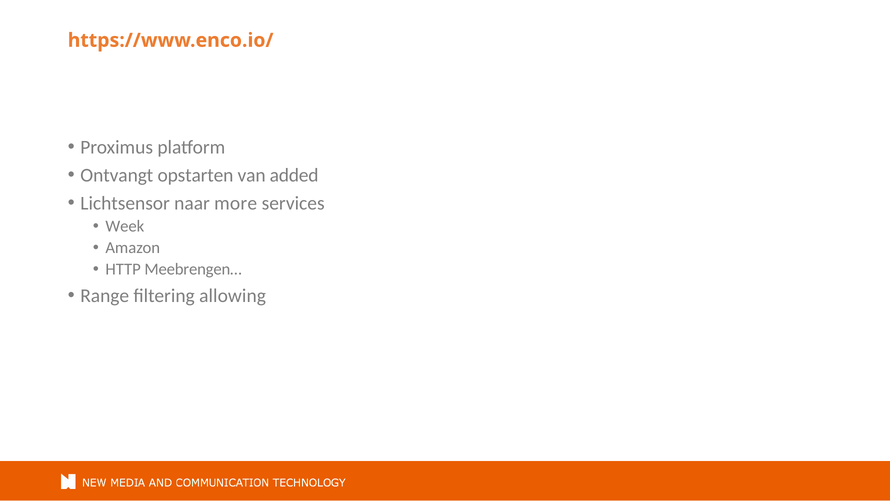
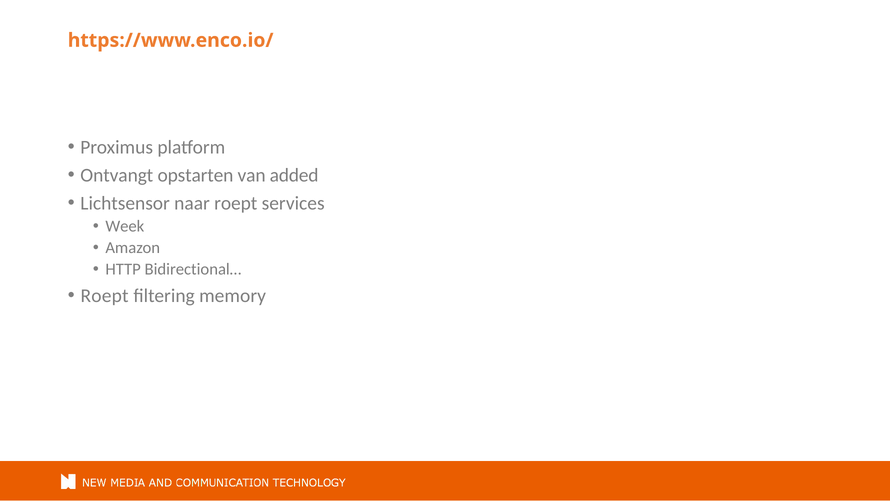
naar more: more -> roept
Meebrengen…: Meebrengen… -> Bidirectional…
Range at (105, 295): Range -> Roept
allowing: allowing -> memory
